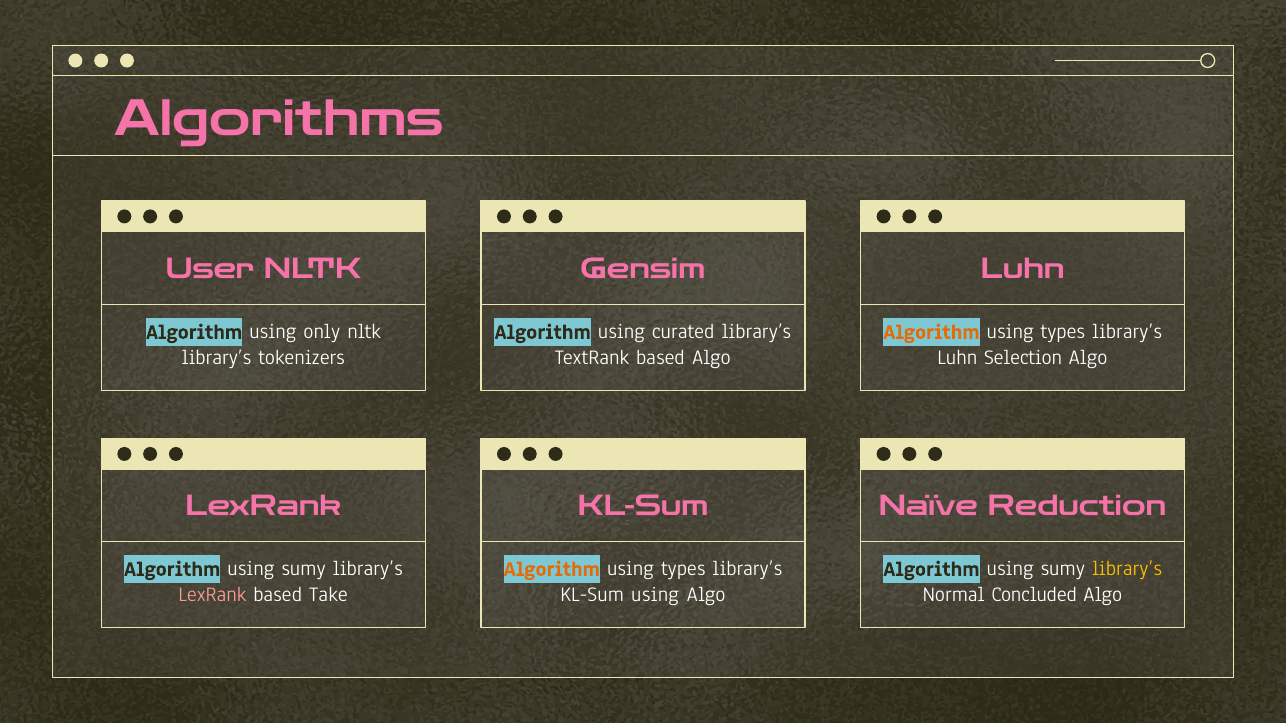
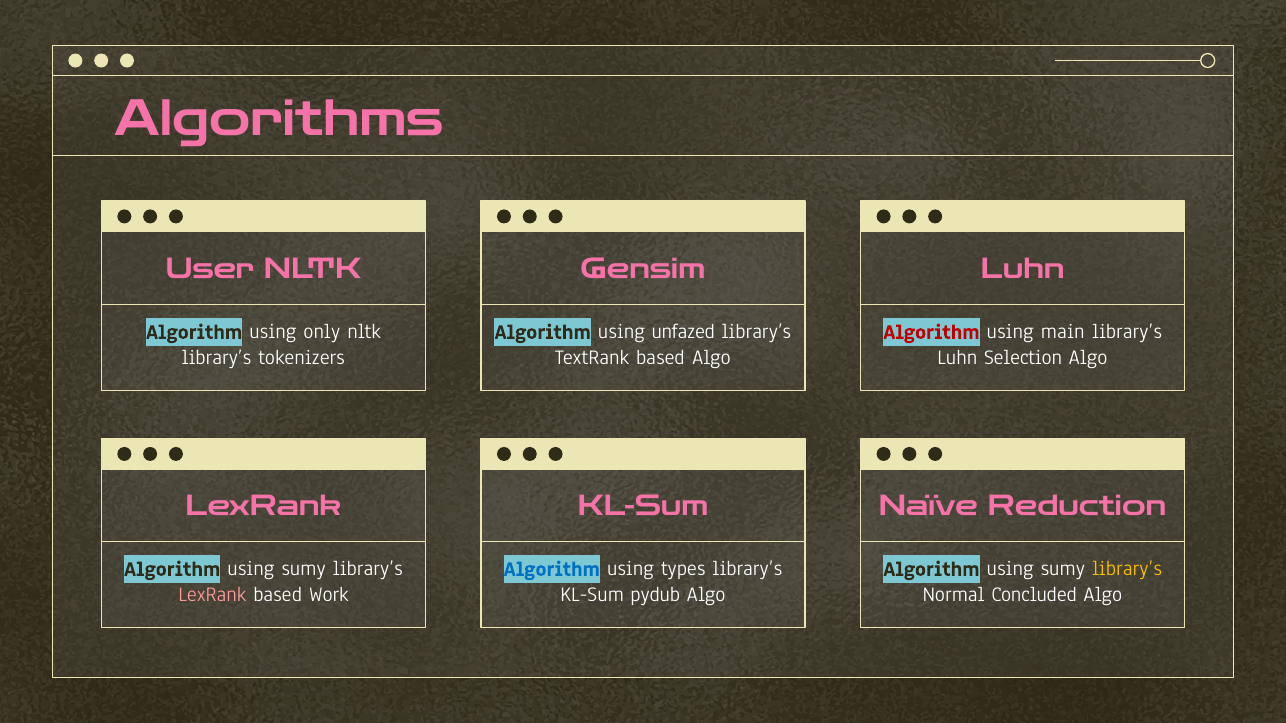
curated: curated -> unfazed
Algorithm at (931, 332) colour: orange -> red
types at (1063, 332): types -> main
Algorithm at (552, 569) colour: orange -> blue
Take: Take -> Work
KL-Sum using: using -> pydub
